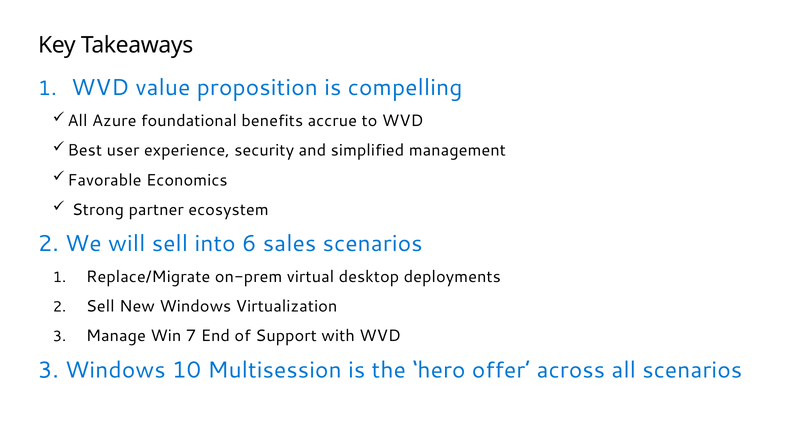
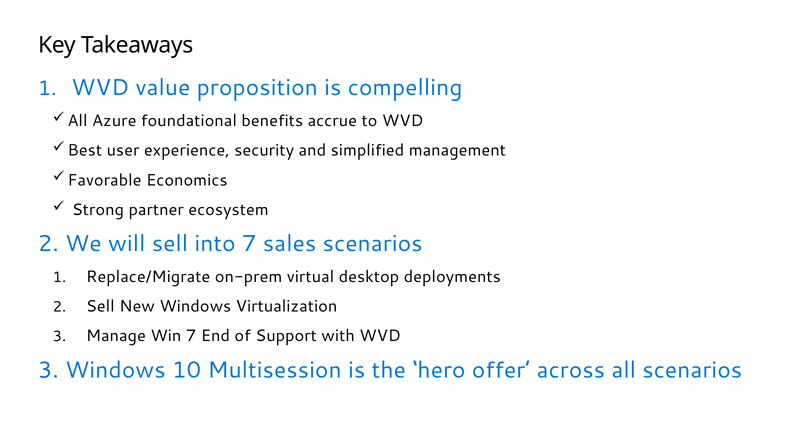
into 6: 6 -> 7
